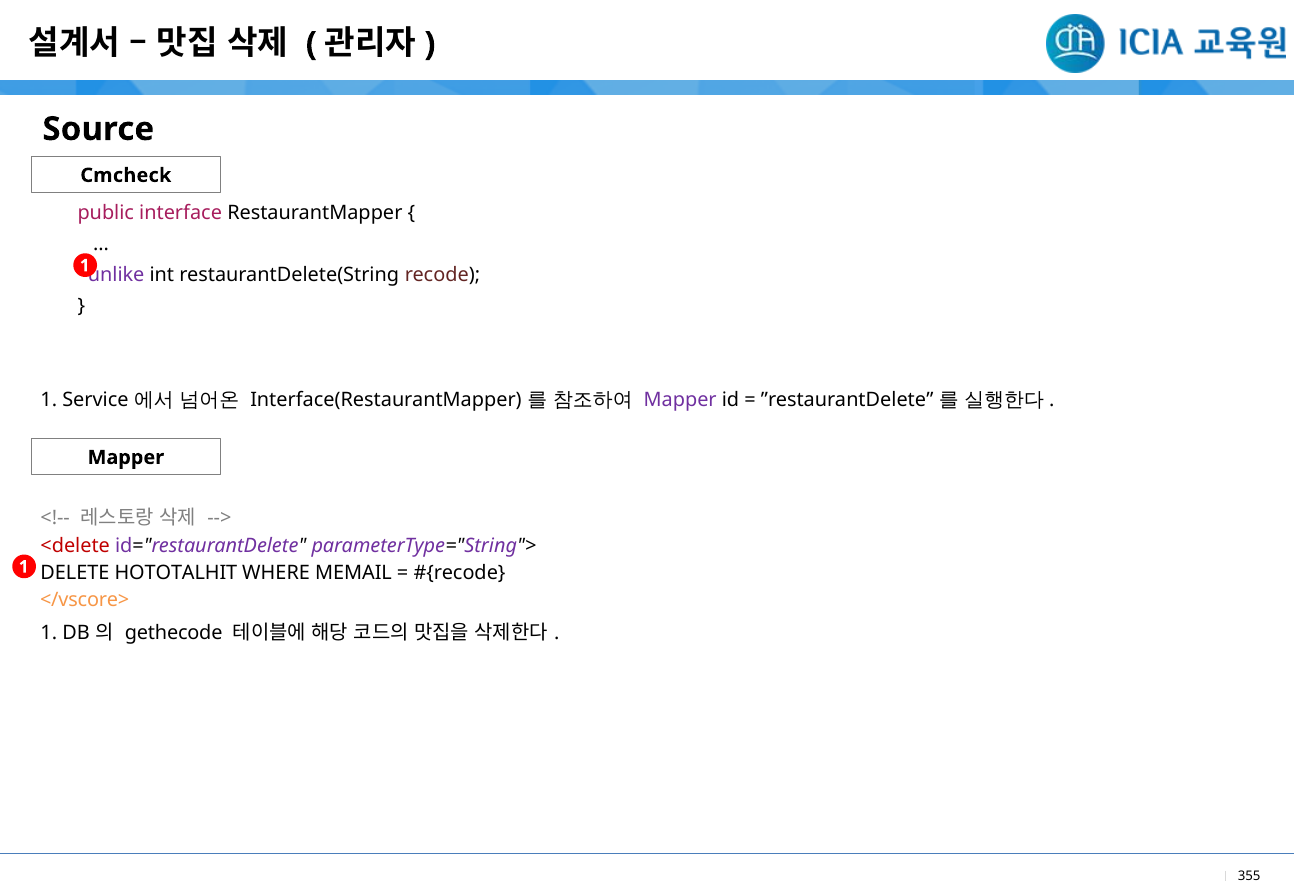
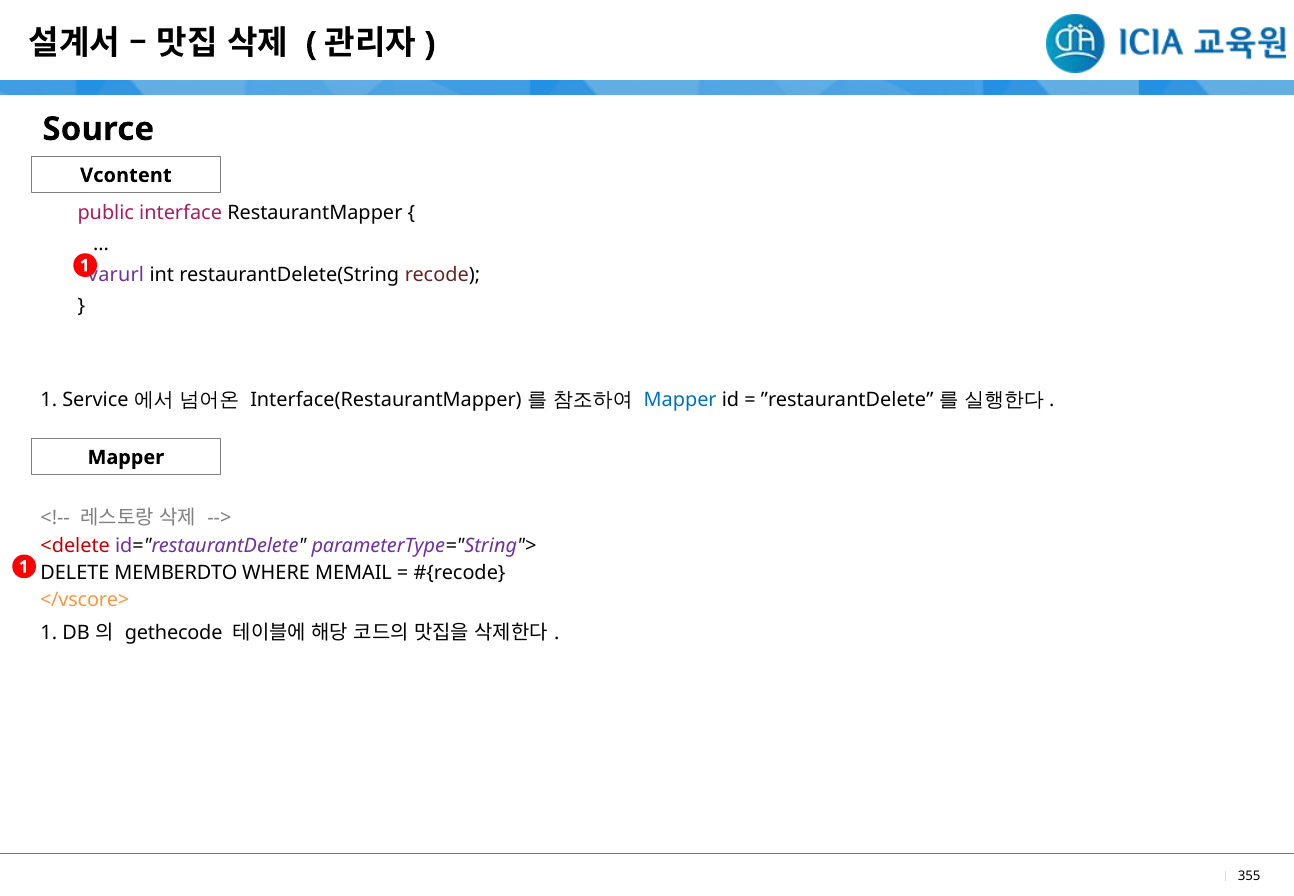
Cmcheck: Cmcheck -> Vcontent
unlike: unlike -> varurl
Mapper at (680, 400) colour: purple -> blue
HOTOTALHIT: HOTOTALHIT -> MEMBERDTO
